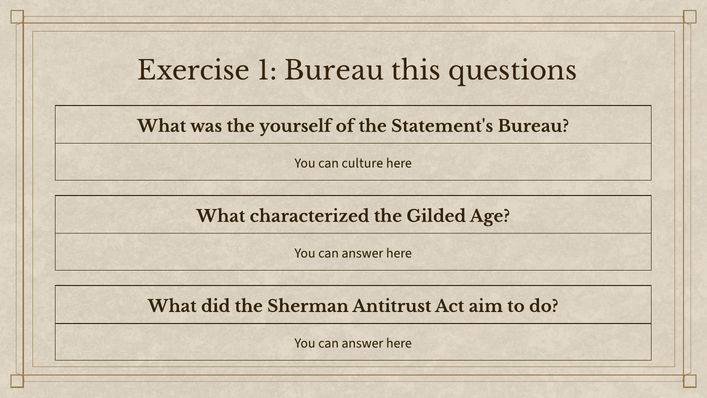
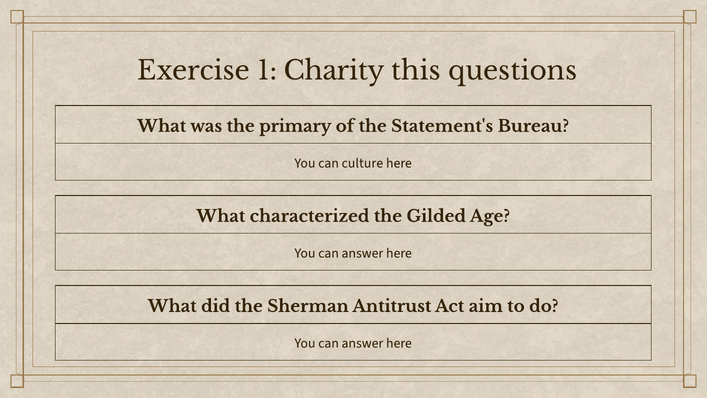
1 Bureau: Bureau -> Charity
yourself: yourself -> primary
